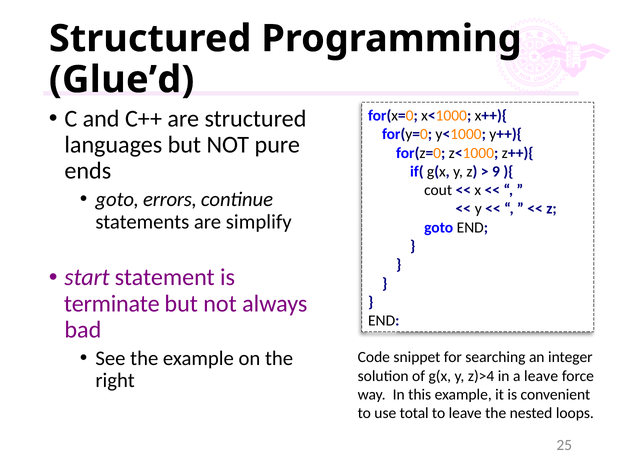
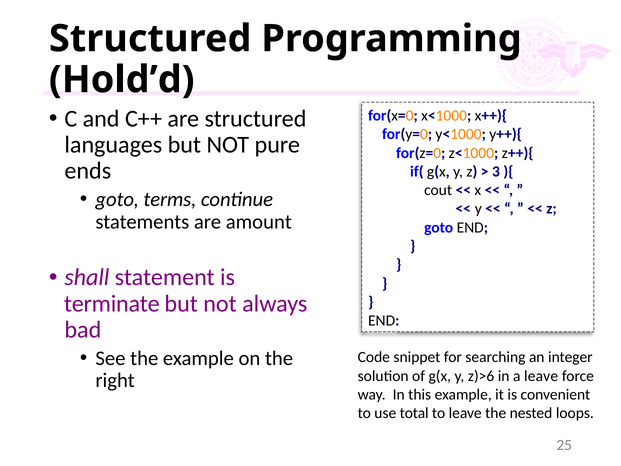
Glue’d: Glue’d -> Hold’d
9: 9 -> 3
errors: errors -> terms
simplify: simplify -> amount
start: start -> shall
z)>4: z)>4 -> z)>6
